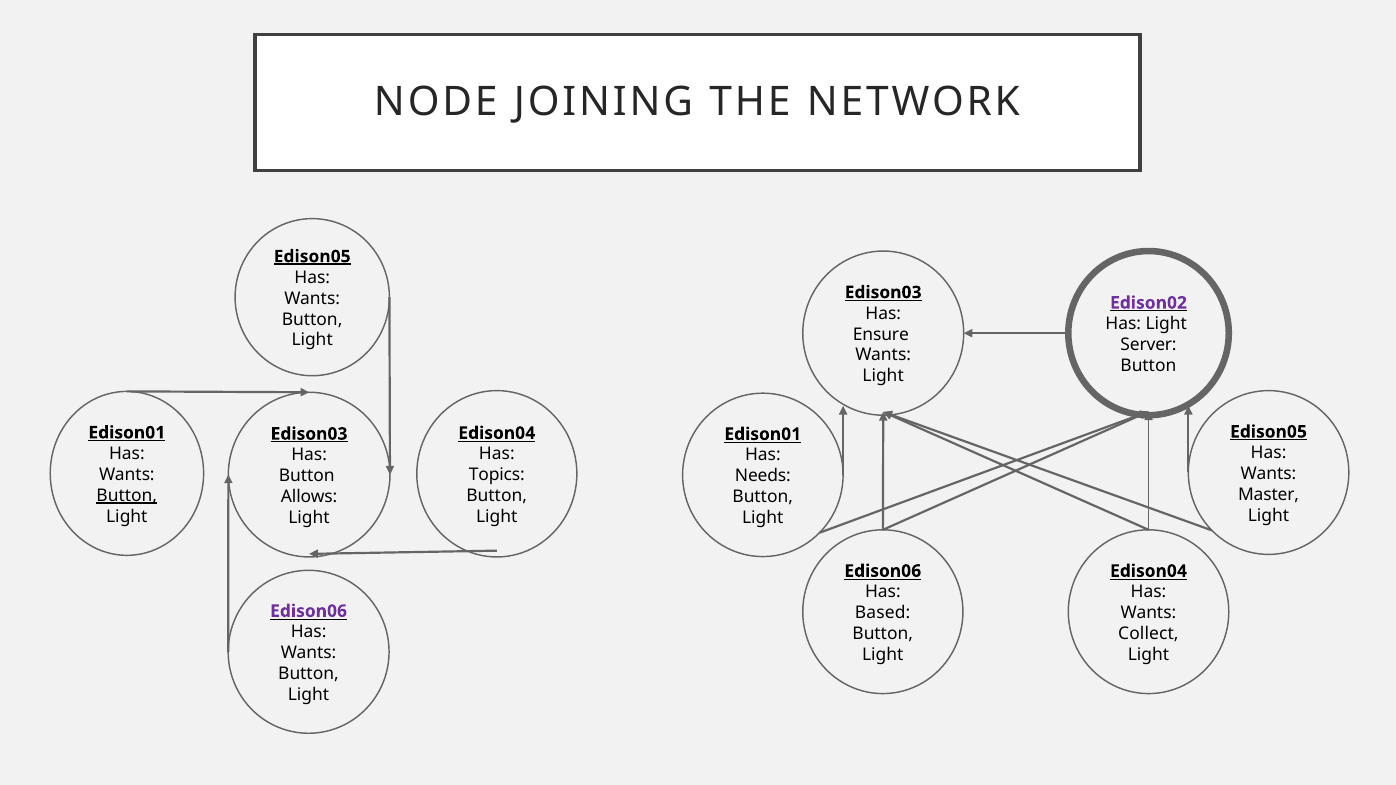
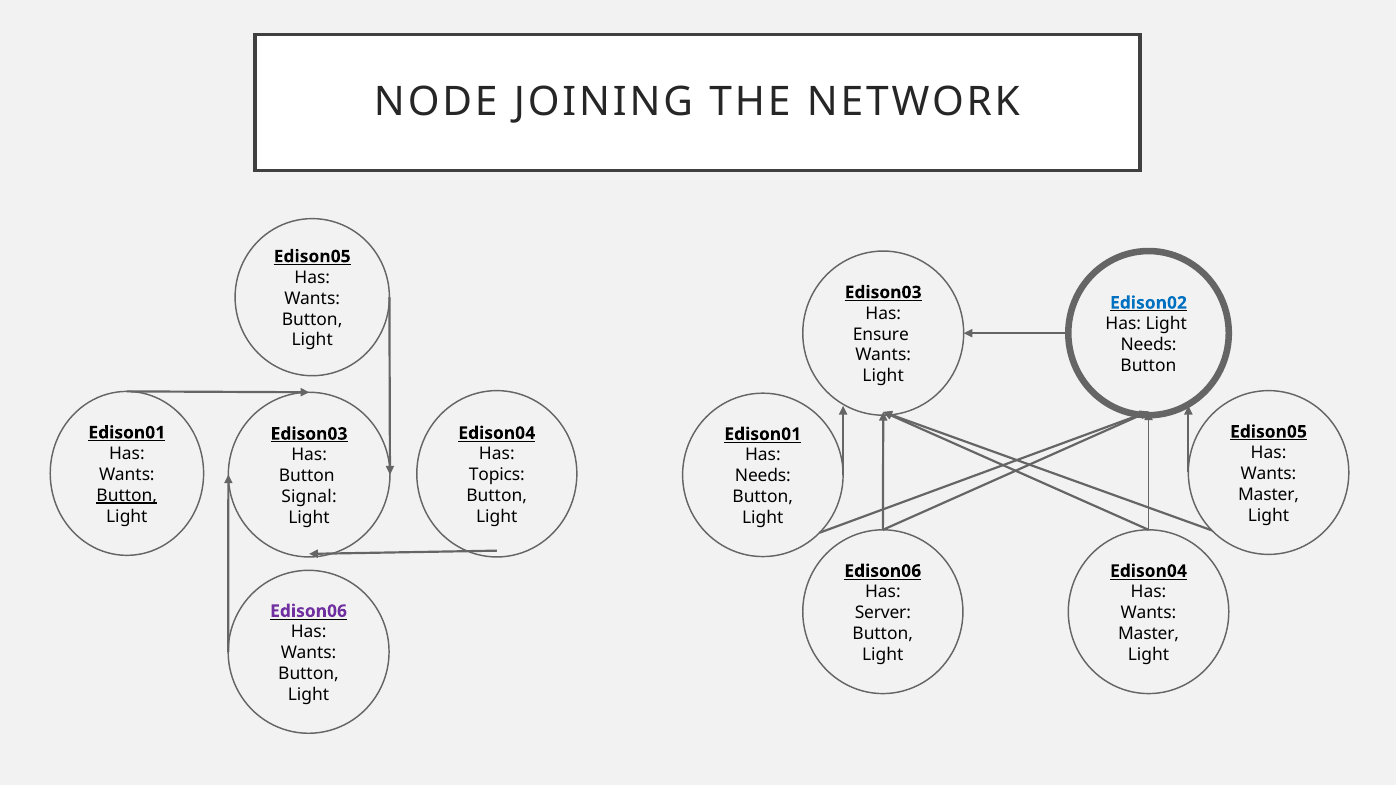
Edison05 at (312, 257) underline: present -> none
Edison02 colour: purple -> blue
Server at (1149, 345): Server -> Needs
Allows: Allows -> Signal
Based: Based -> Server
Collect at (1148, 634): Collect -> Master
